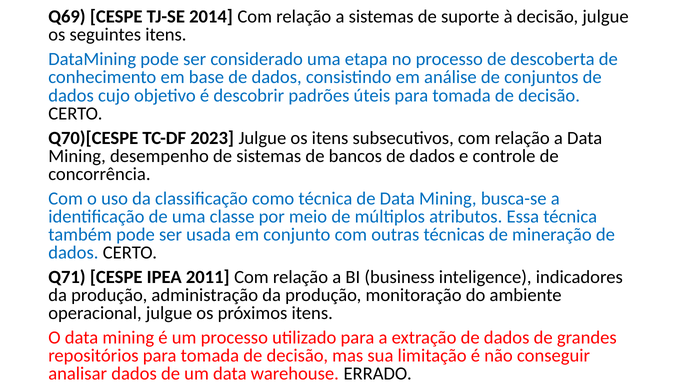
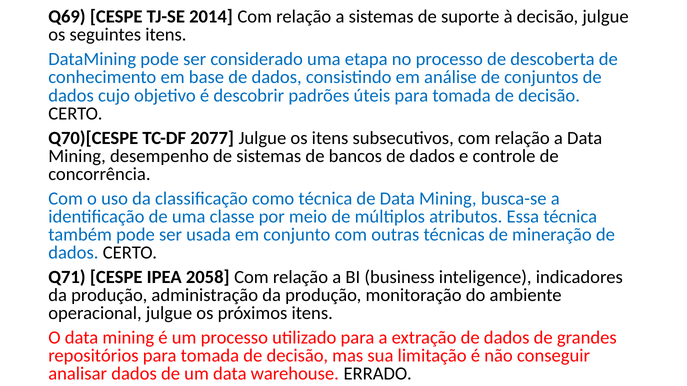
2023: 2023 -> 2077
2011: 2011 -> 2058
